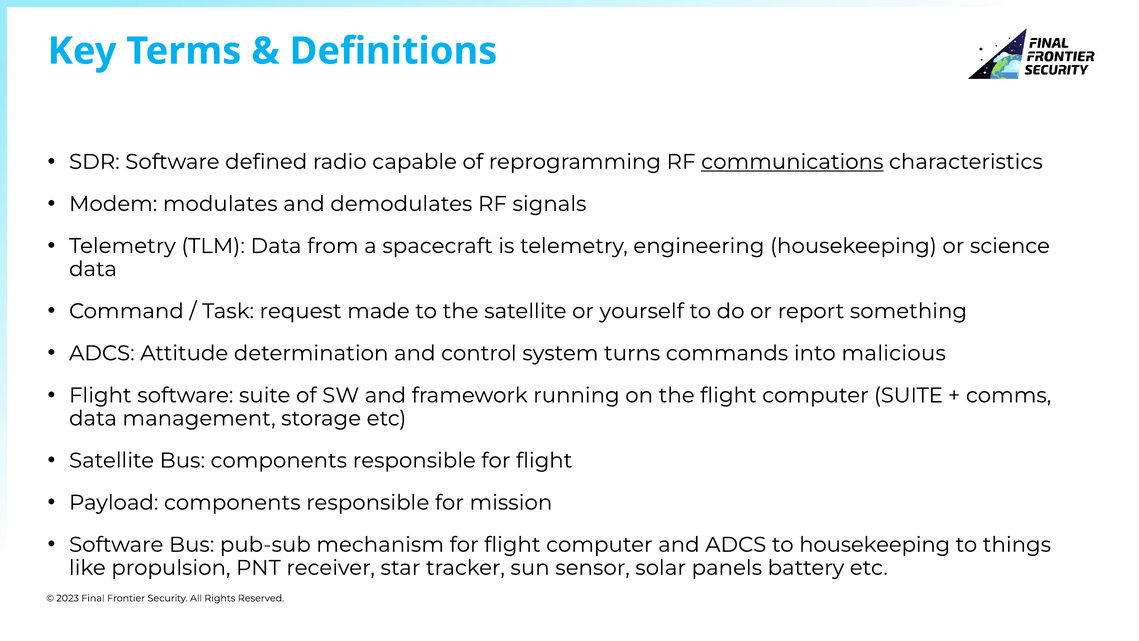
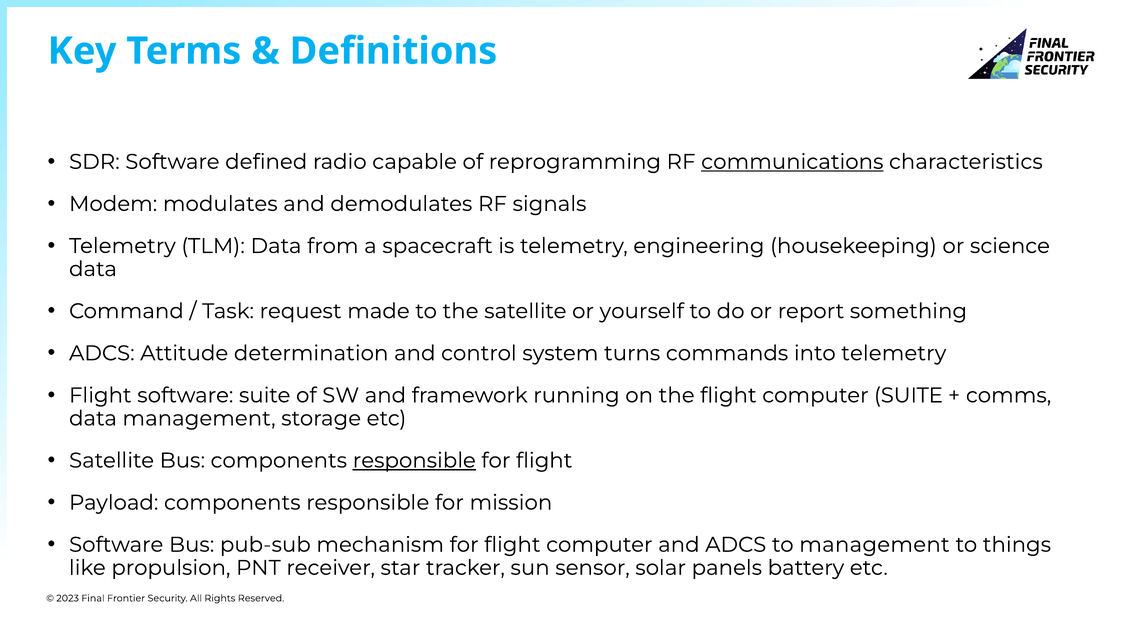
into malicious: malicious -> telemetry
responsible at (414, 460) underline: none -> present
to housekeeping: housekeeping -> management
